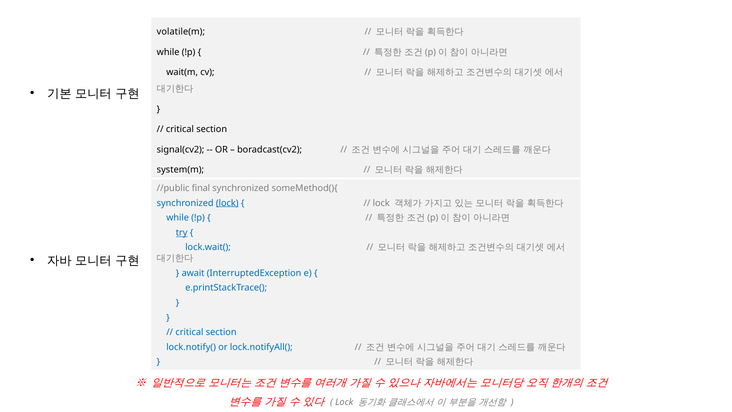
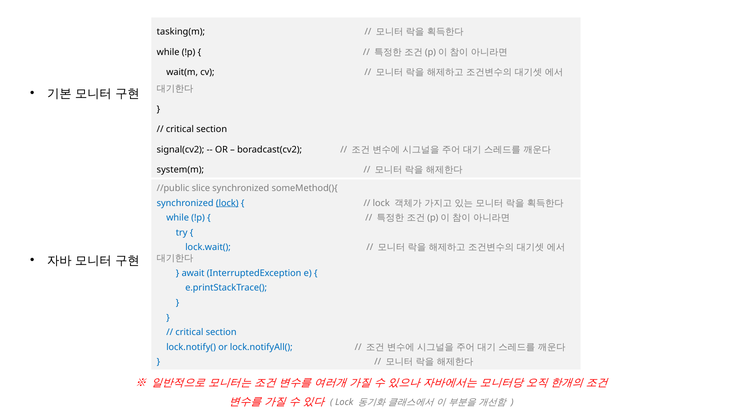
volatile(m: volatile(m -> tasking(m
final: final -> slice
try underline: present -> none
